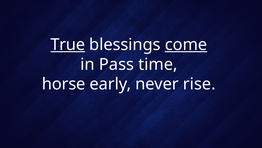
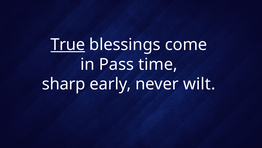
come underline: present -> none
horse: horse -> sharp
rise: rise -> wilt
